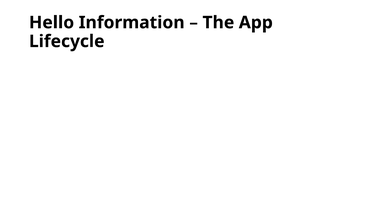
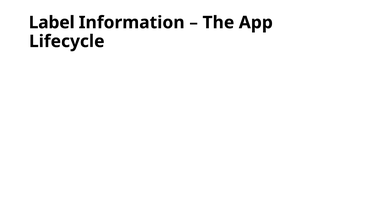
Hello: Hello -> Label
